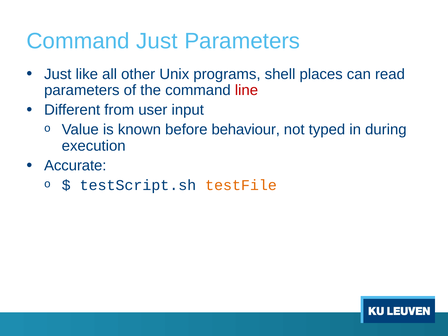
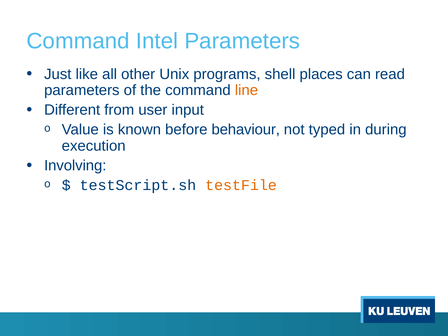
Command Just: Just -> Intel
line colour: red -> orange
Accurate: Accurate -> Involving
